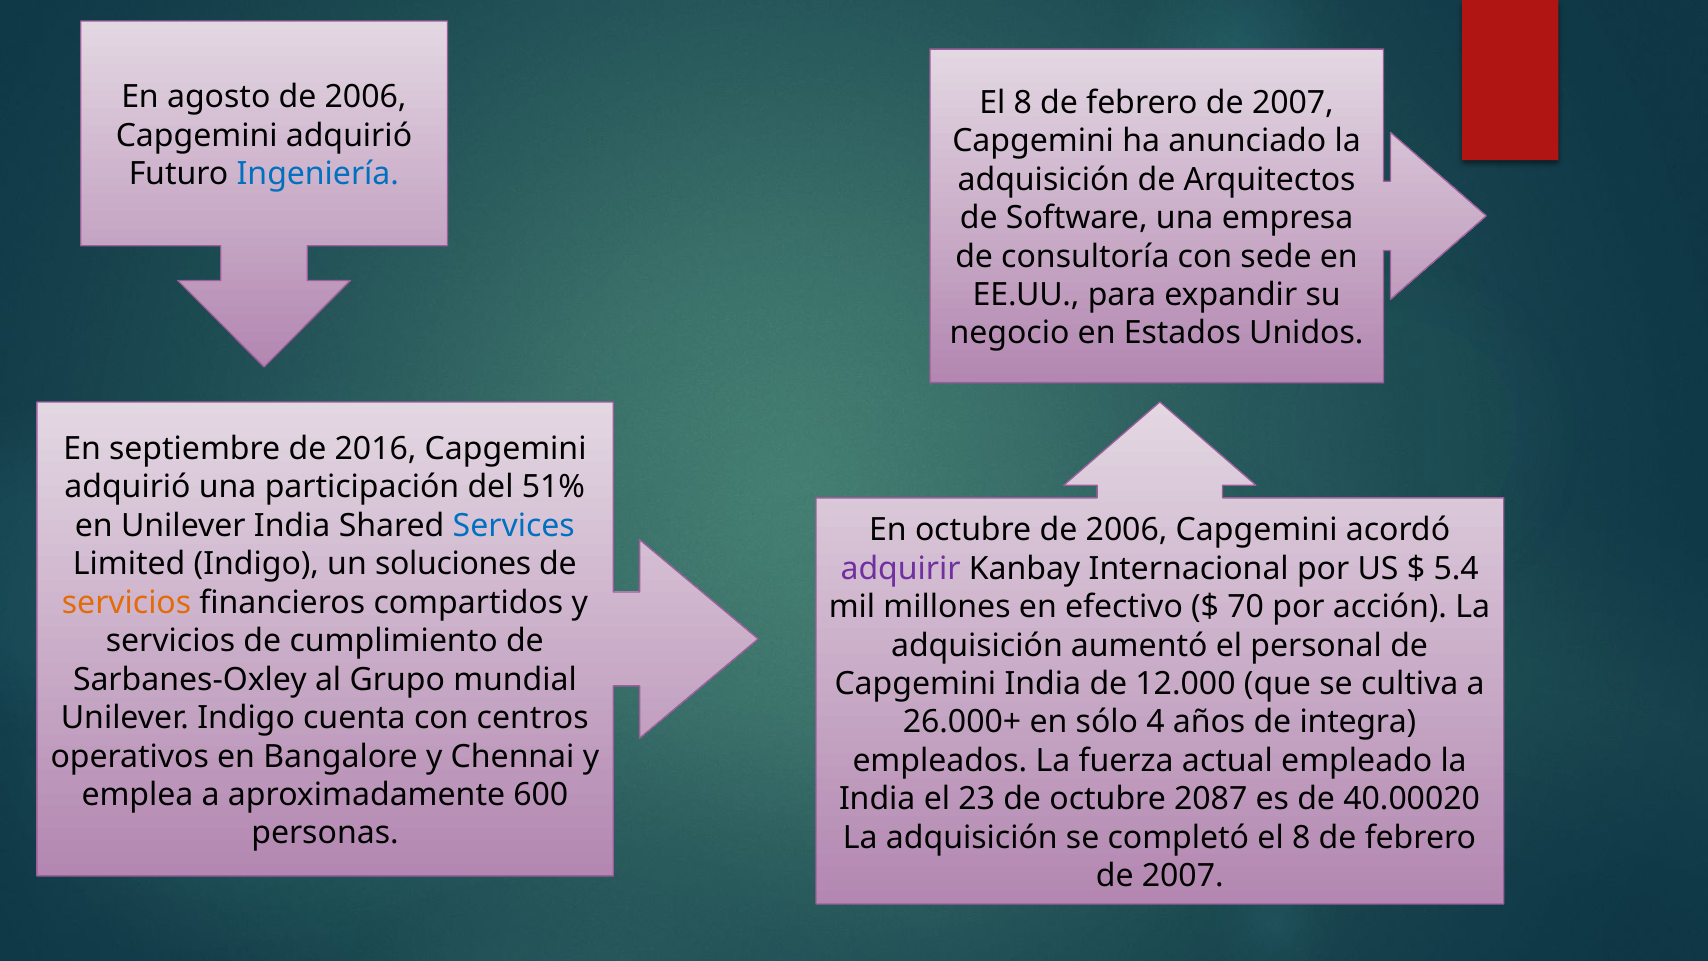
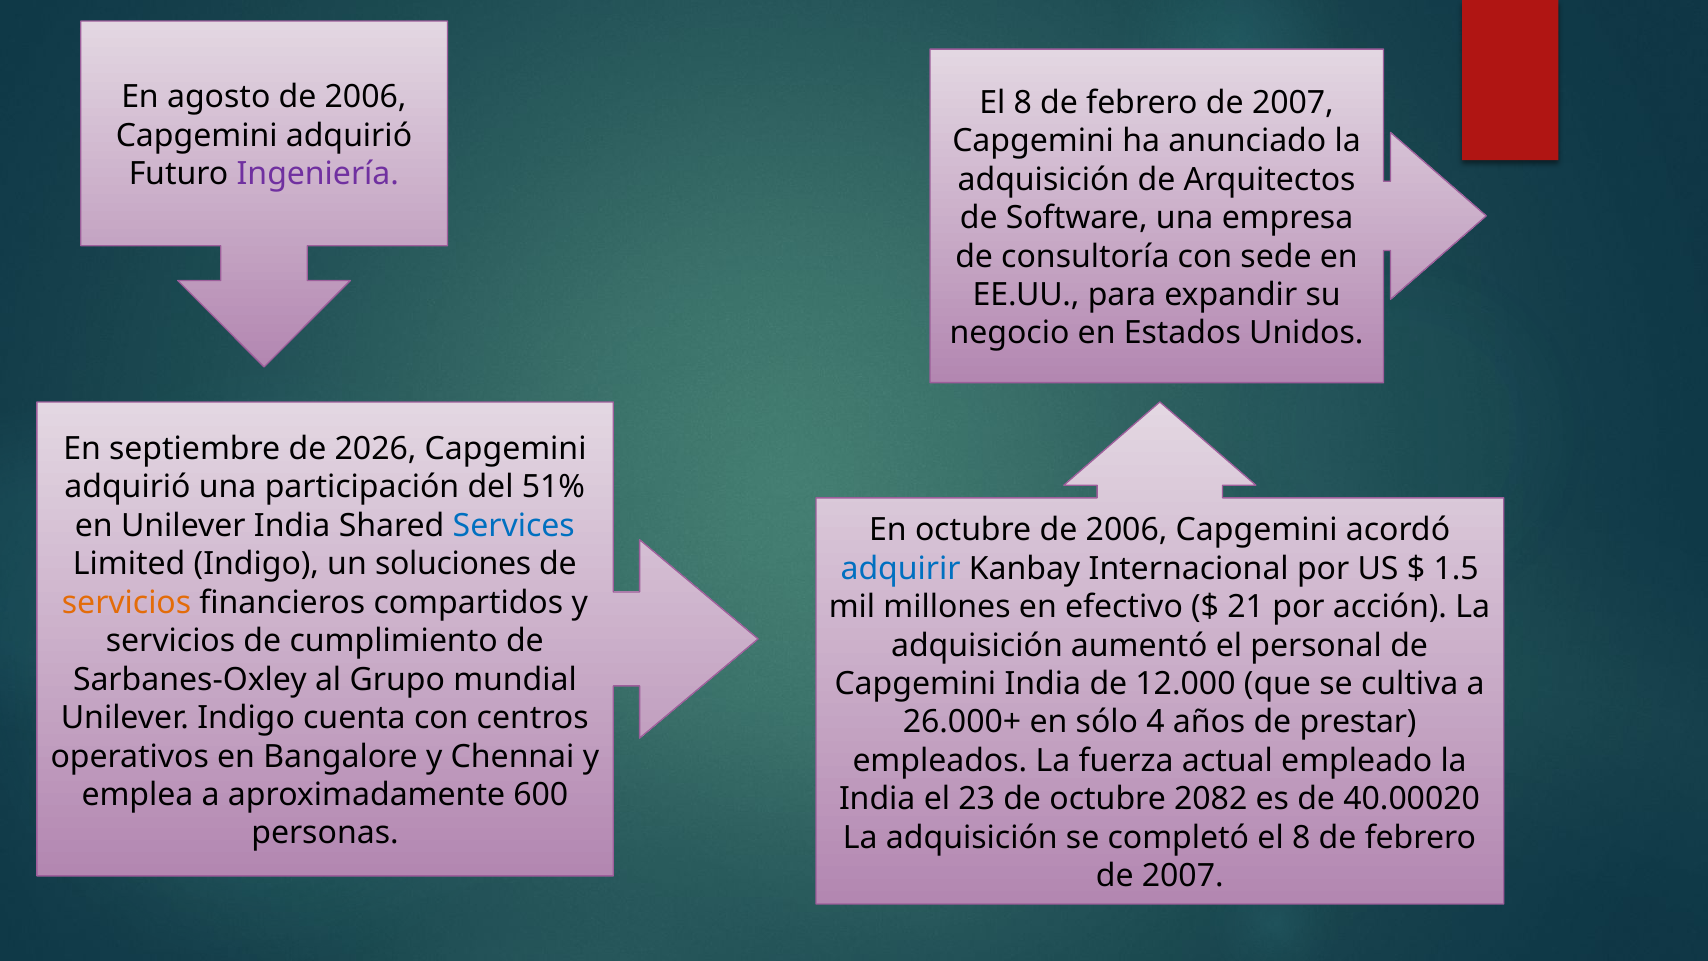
Ingeniería colour: blue -> purple
2016: 2016 -> 2026
adquirir colour: purple -> blue
5.4: 5.4 -> 1.5
70: 70 -> 21
integra: integra -> prestar
2087: 2087 -> 2082
